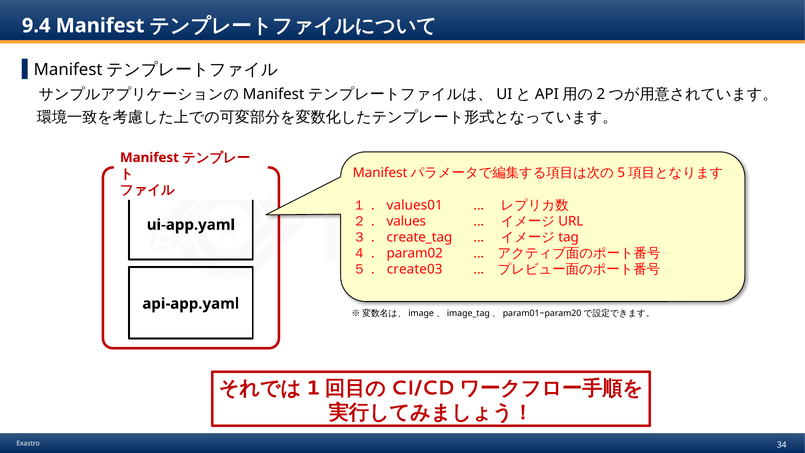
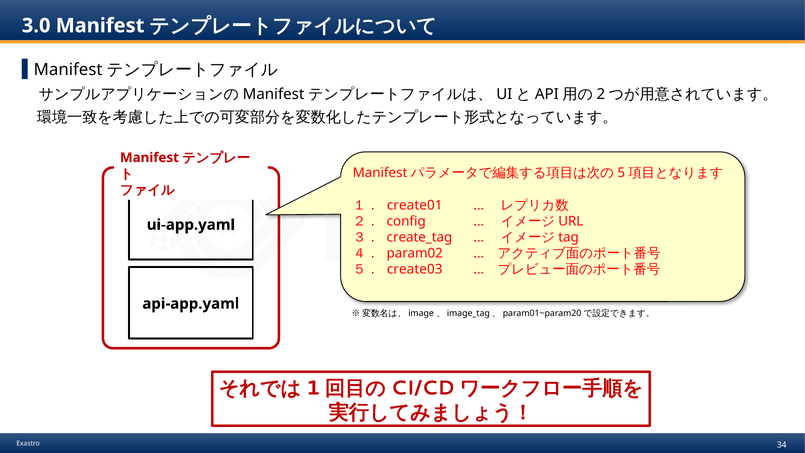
9.4: 9.4 -> 3.0
values01: values01 -> create01
values: values -> config
